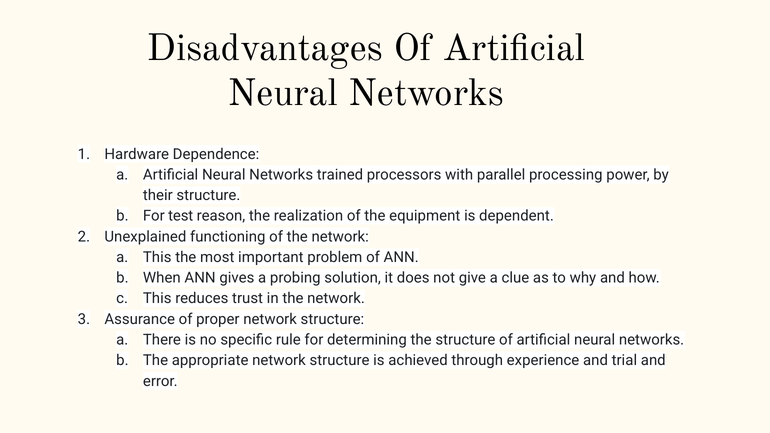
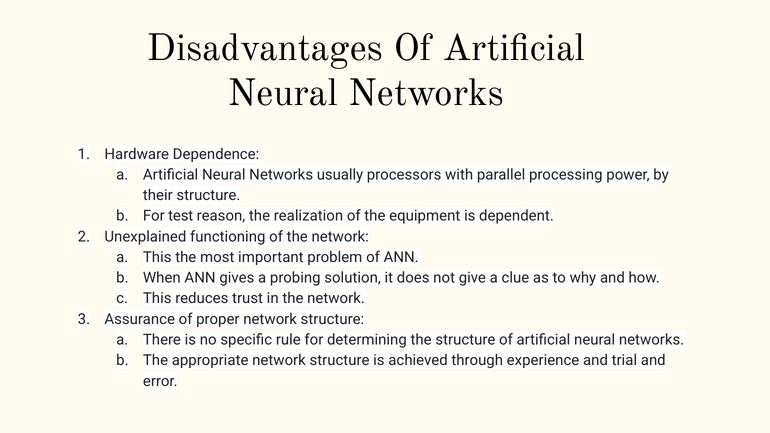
trained: trained -> usually
